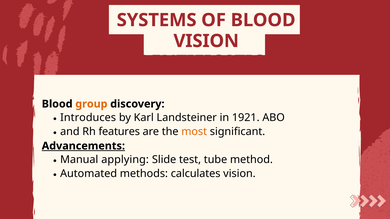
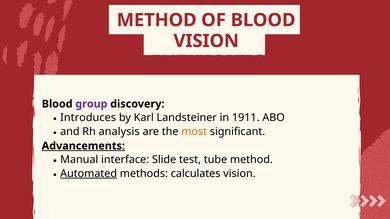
SYSTEMS at (157, 20): SYSTEMS -> METHOD
group colour: orange -> purple
1921: 1921 -> 1911
features: features -> analysis
applying: applying -> interface
Automated underline: none -> present
